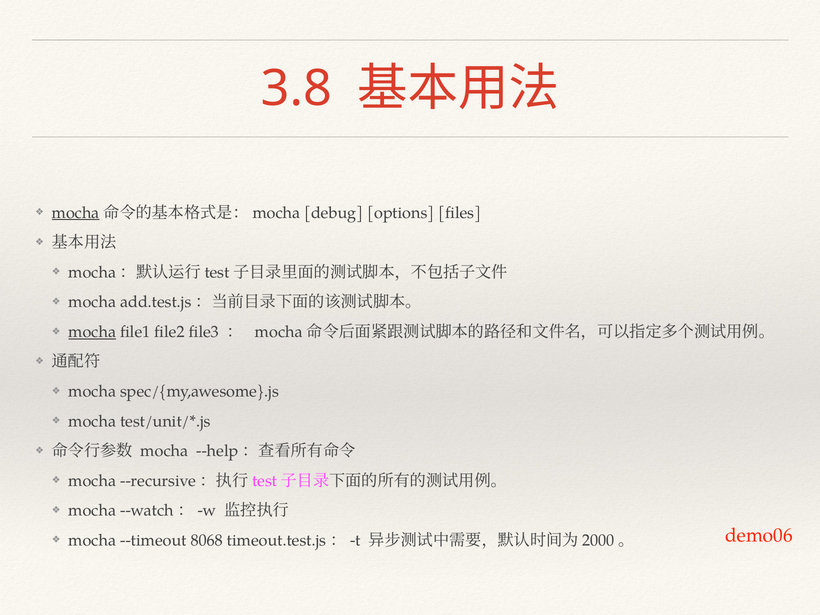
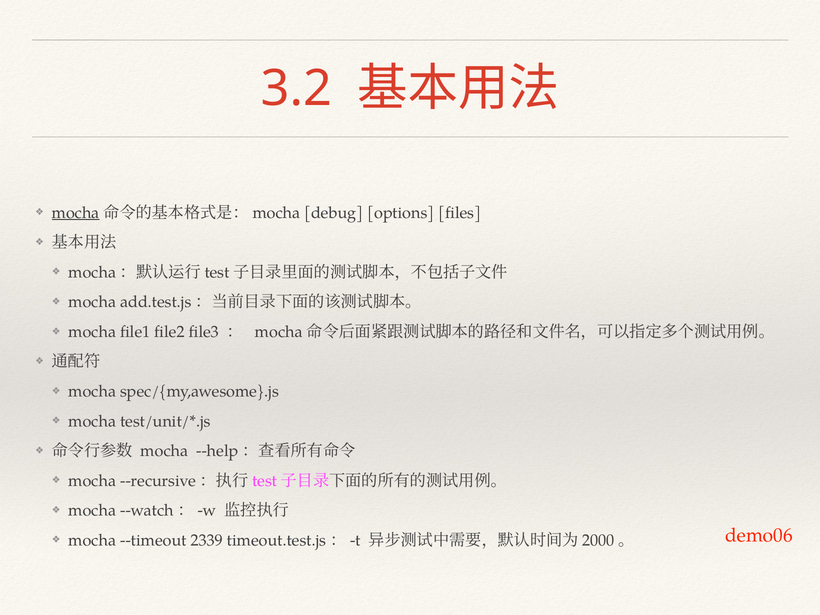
3.8: 3.8 -> 3.2
mocha at (92, 332) underline: present -> none
8068: 8068 -> 2339
